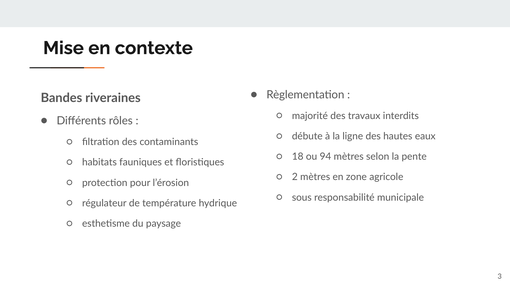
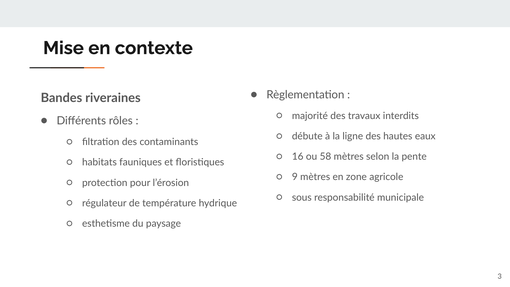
18: 18 -> 16
94: 94 -> 58
2: 2 -> 9
